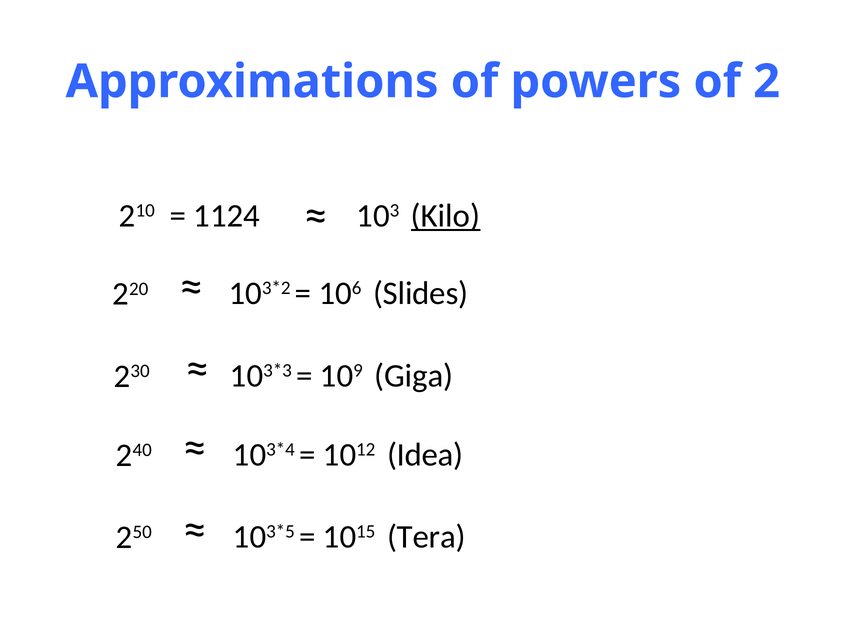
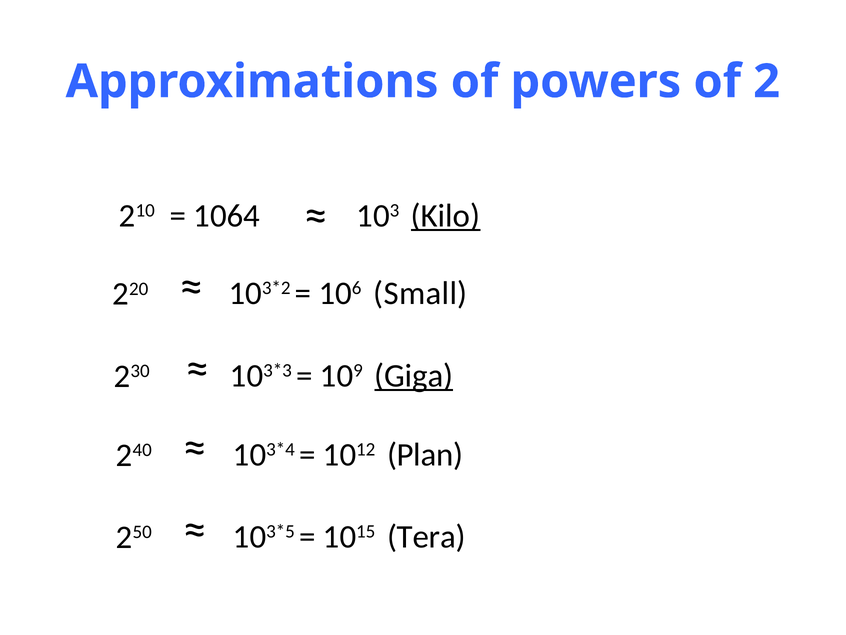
1124: 1124 -> 1064
Slides: Slides -> Small
Giga underline: none -> present
Idea: Idea -> Plan
